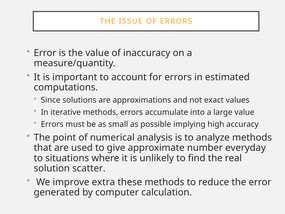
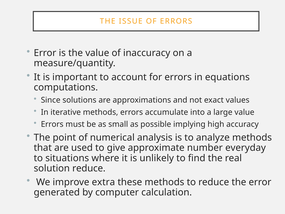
estimated: estimated -> equations
solution scatter: scatter -> reduce
